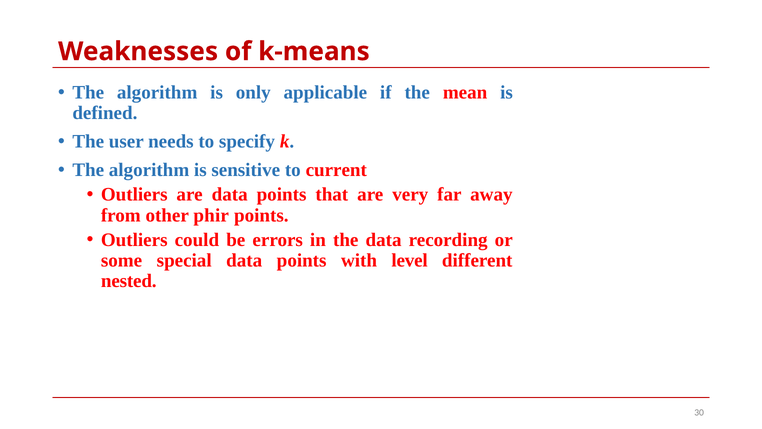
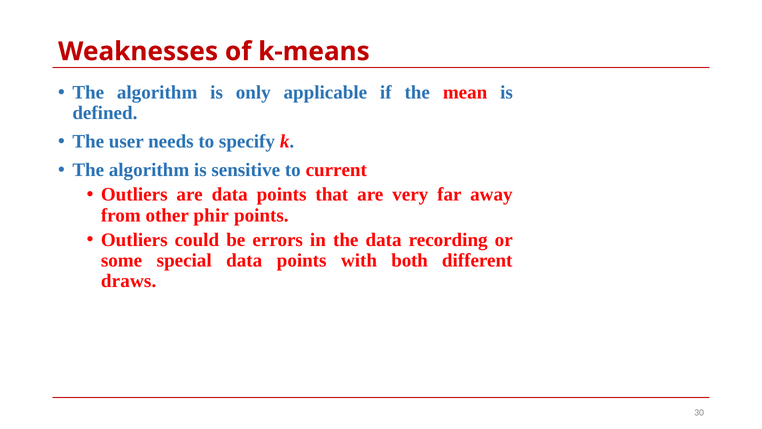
level: level -> both
nested: nested -> draws
